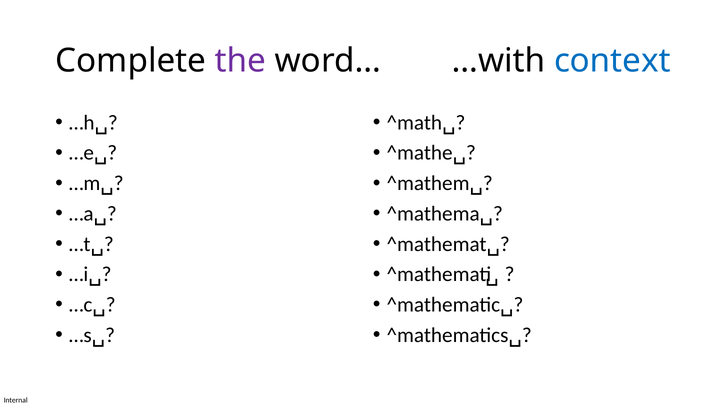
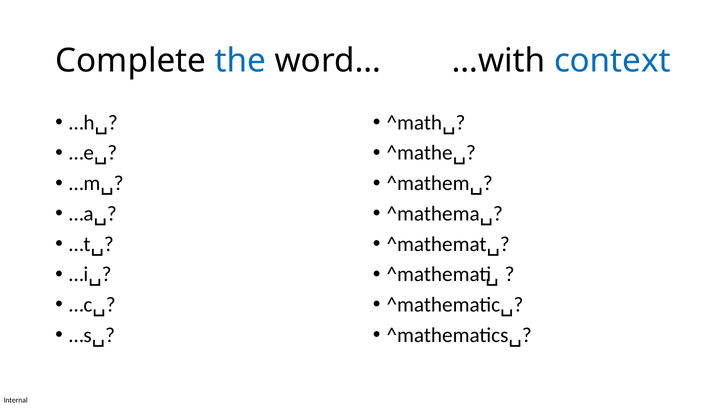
the colour: purple -> blue
